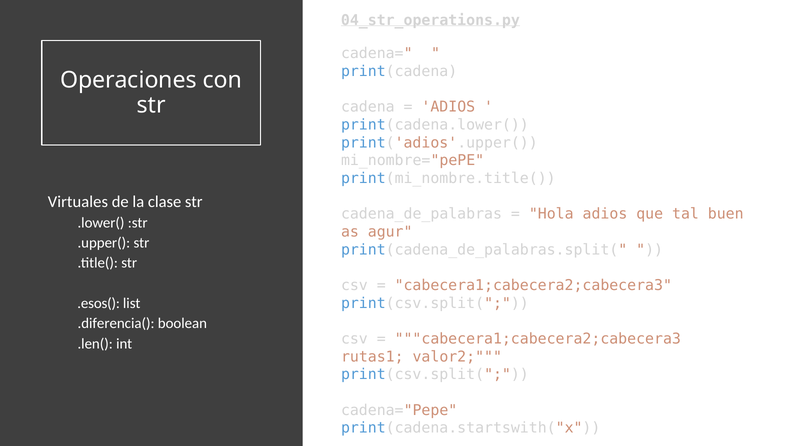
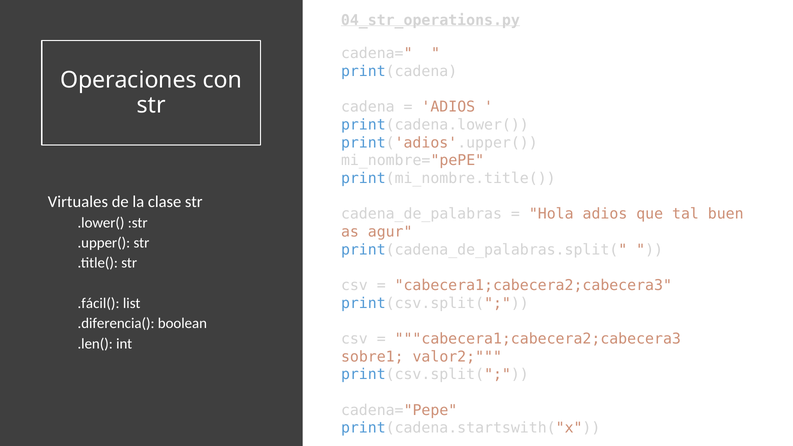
.esos(: .esos( -> .fácil(
rutas1: rutas1 -> sobre1
